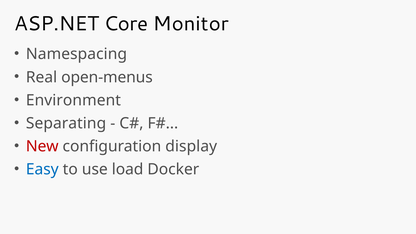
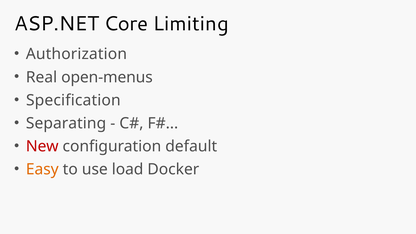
Monitor: Monitor -> Limiting
Namespacing: Namespacing -> Authorization
Environment: Environment -> Specification
display: display -> default
Easy colour: blue -> orange
